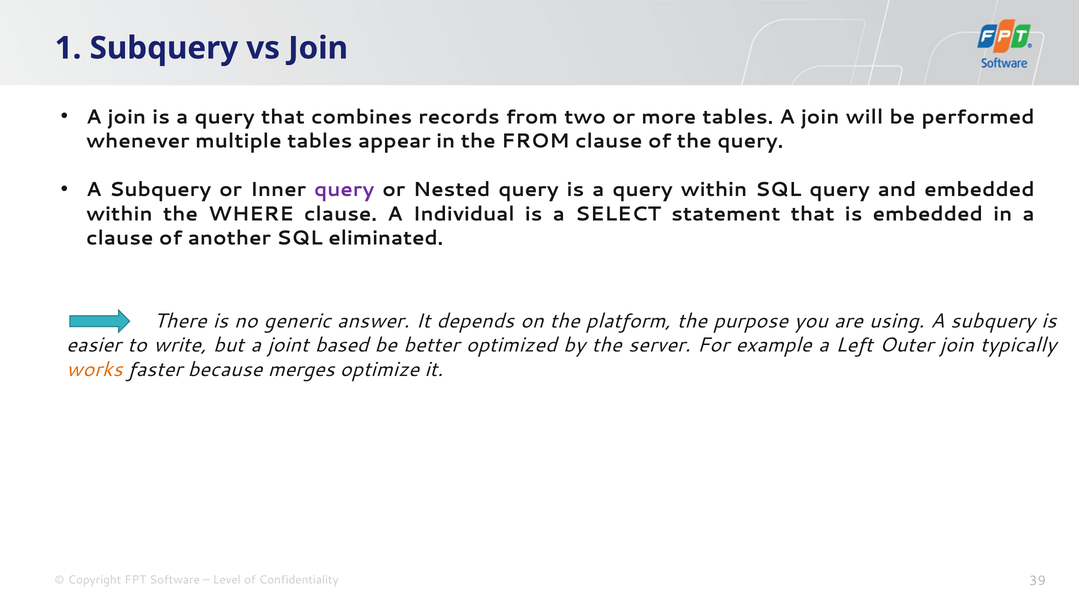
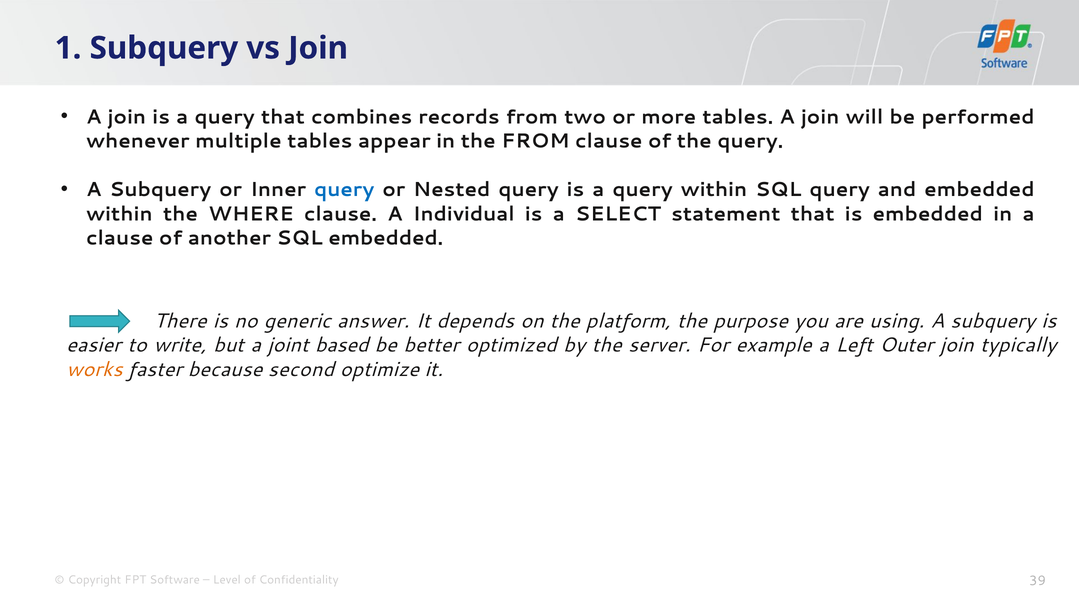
query at (344, 190) colour: purple -> blue
SQL eliminated: eliminated -> embedded
merges: merges -> second
